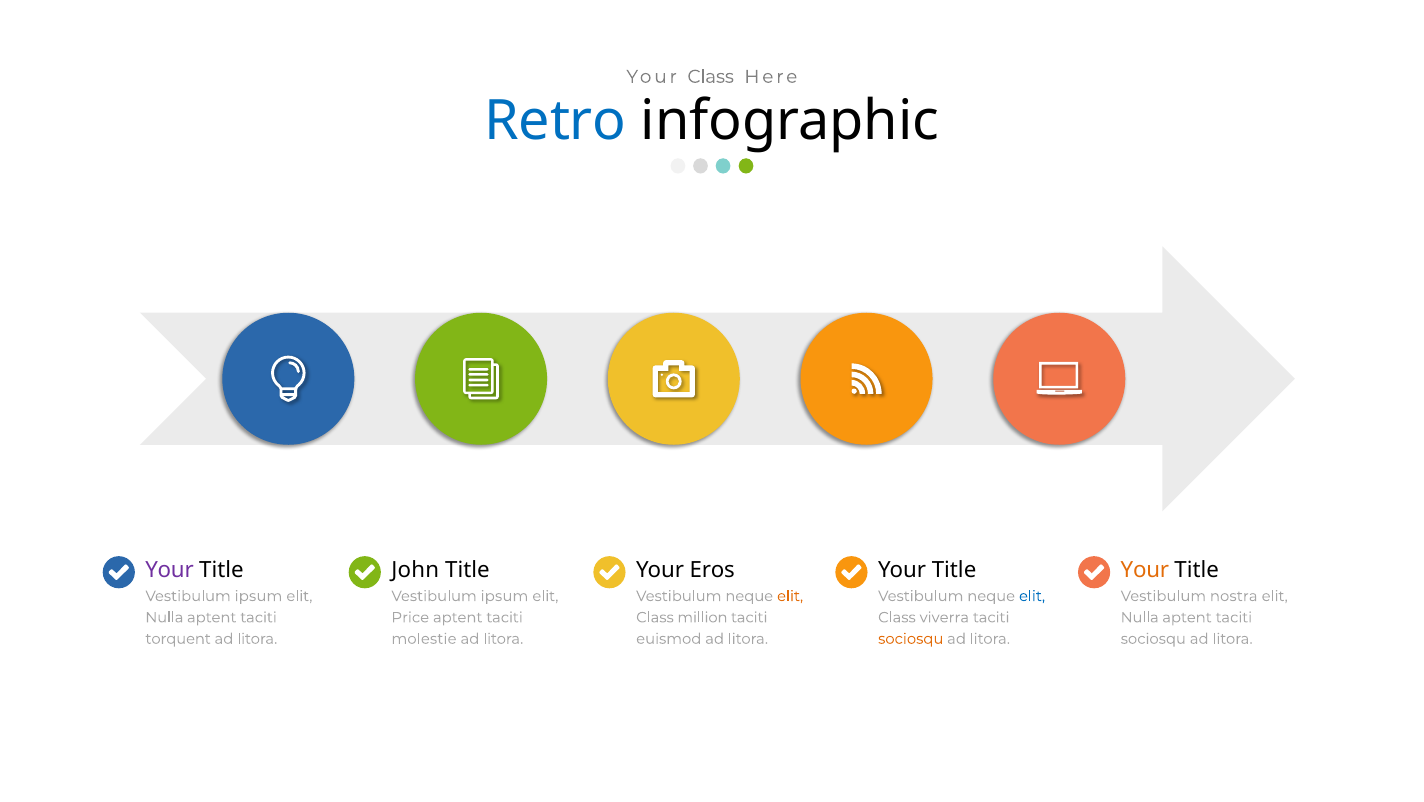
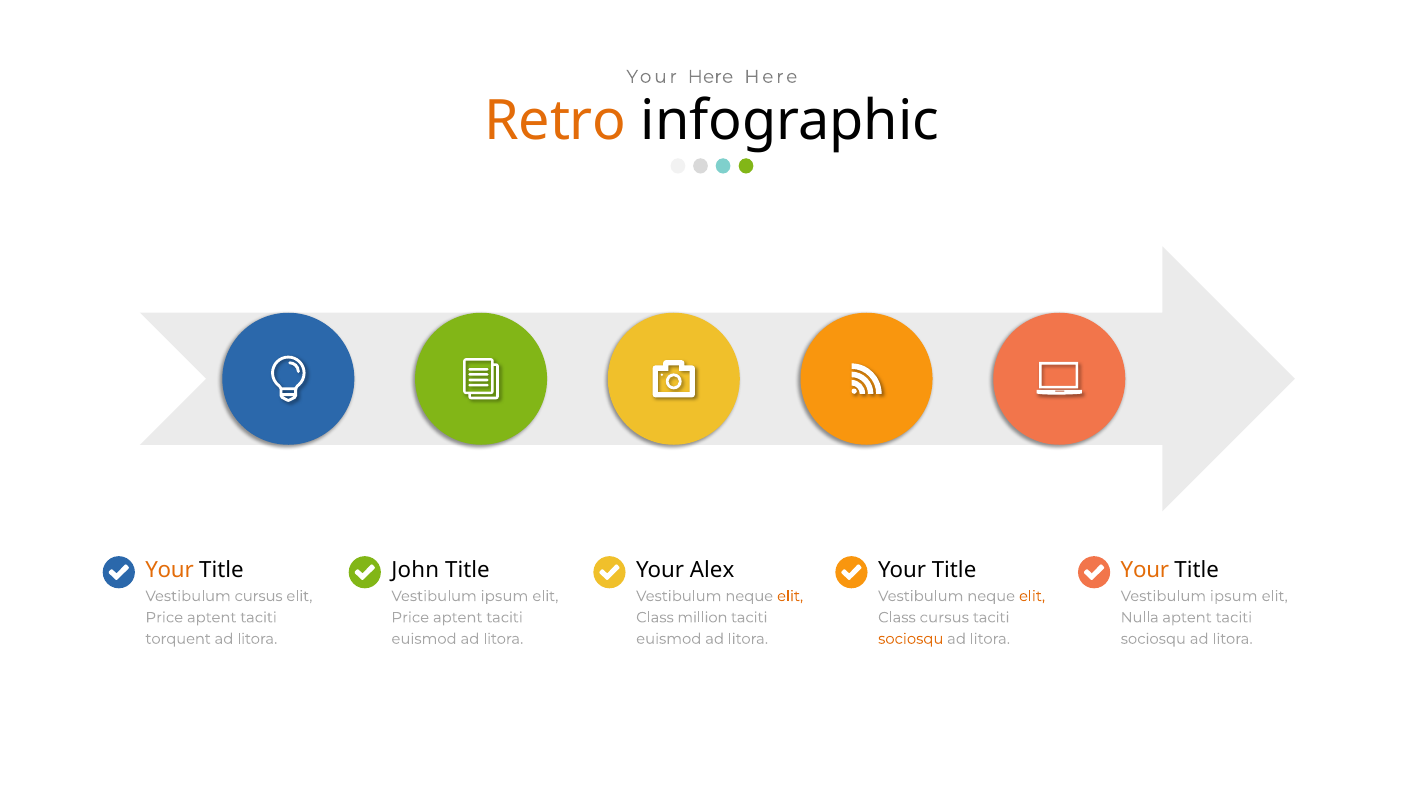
Your Class: Class -> Here
Retro colour: blue -> orange
Your at (170, 571) colour: purple -> orange
Eros: Eros -> Alex
ipsum at (258, 596): ipsum -> cursus
elit at (1032, 596) colour: blue -> orange
nostra at (1234, 596): nostra -> ipsum
Nulla at (164, 618): Nulla -> Price
Class viverra: viverra -> cursus
molestie at (424, 639): molestie -> euismod
